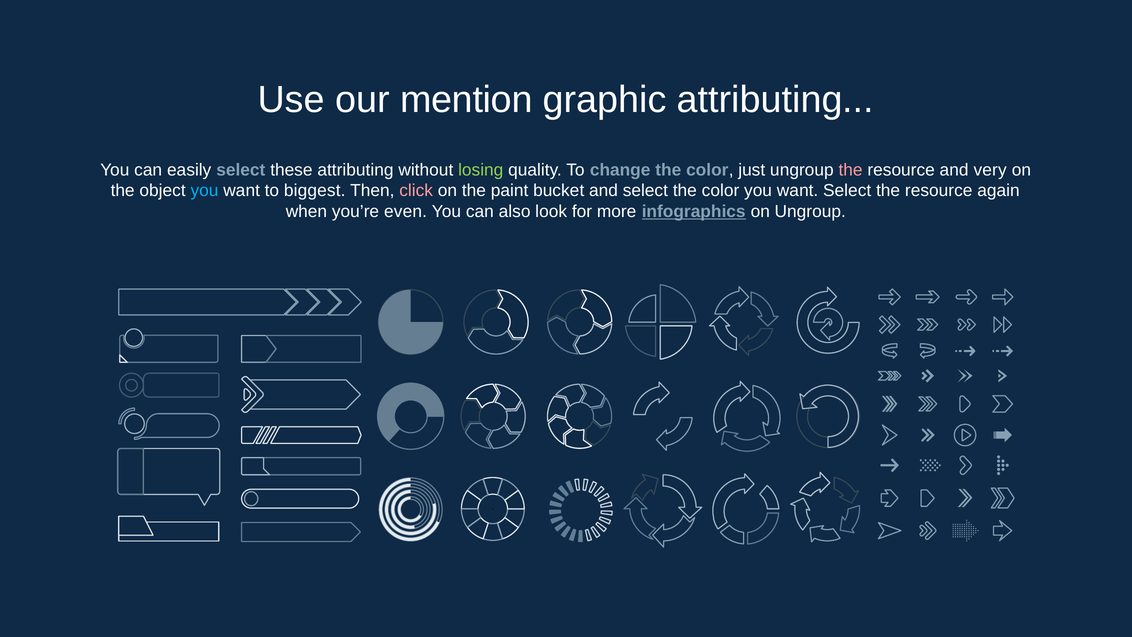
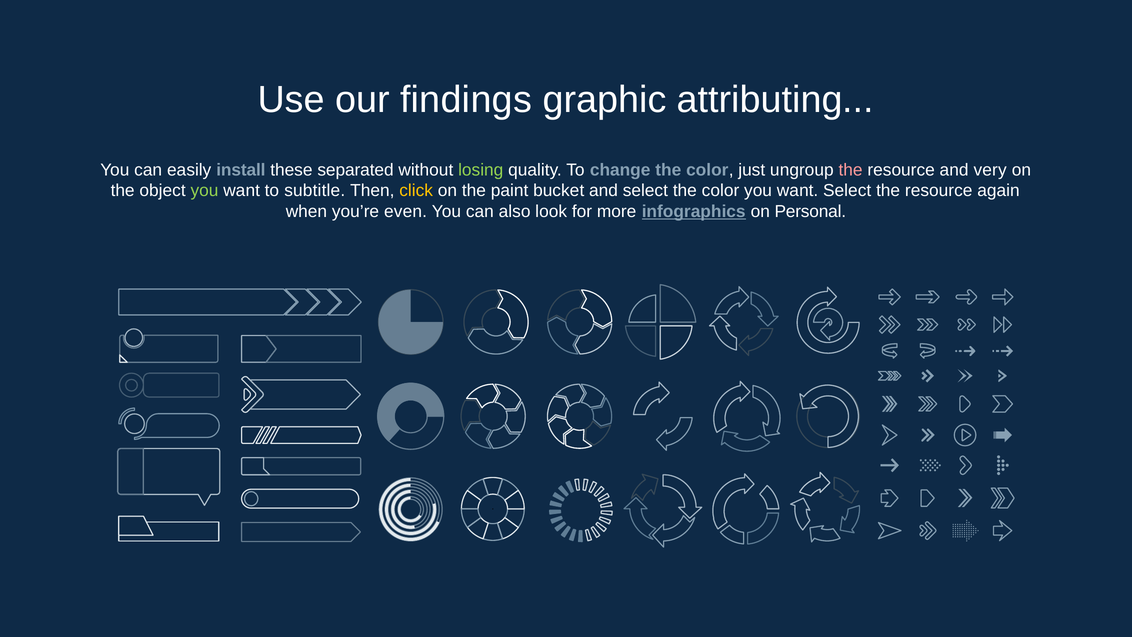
mention: mention -> findings
easily select: select -> install
these attributing: attributing -> separated
you at (204, 191) colour: light blue -> light green
biggest: biggest -> subtitle
click colour: pink -> yellow
on Ungroup: Ungroup -> Personal
